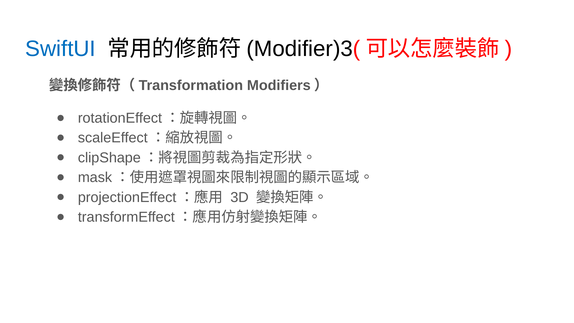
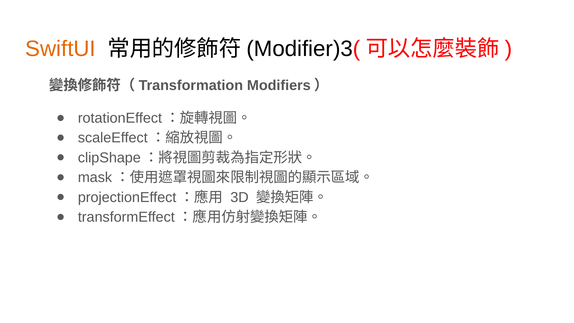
SwiftUI colour: blue -> orange
